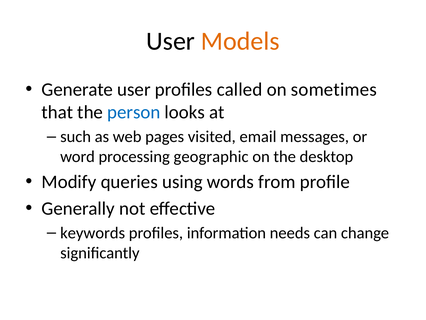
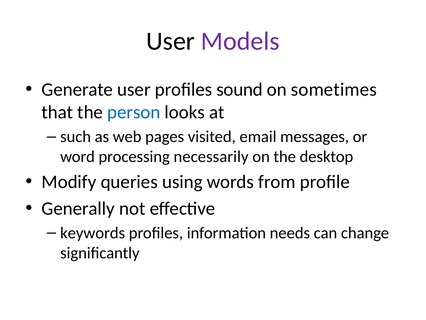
Models colour: orange -> purple
called: called -> sound
geographic: geographic -> necessarily
